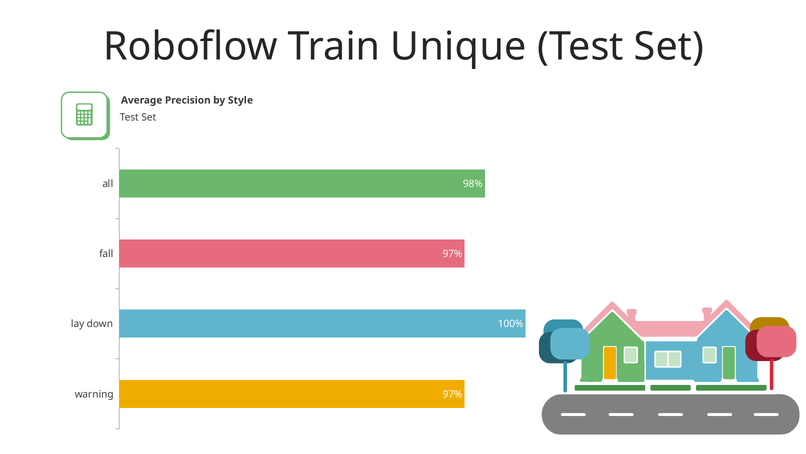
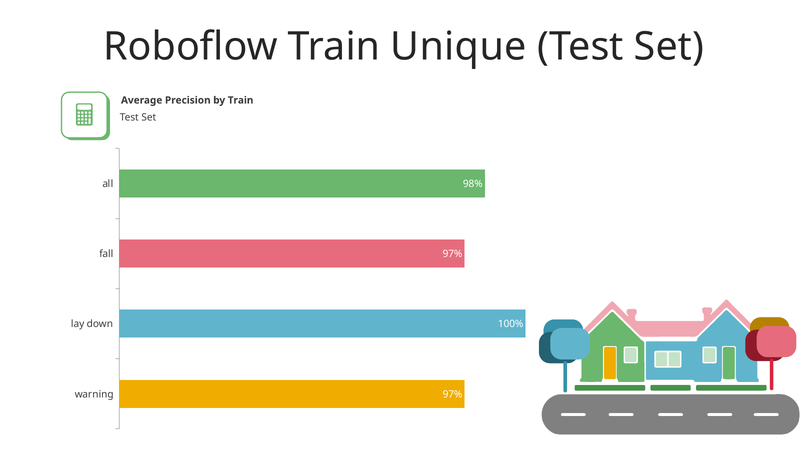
by Style: Style -> Train
